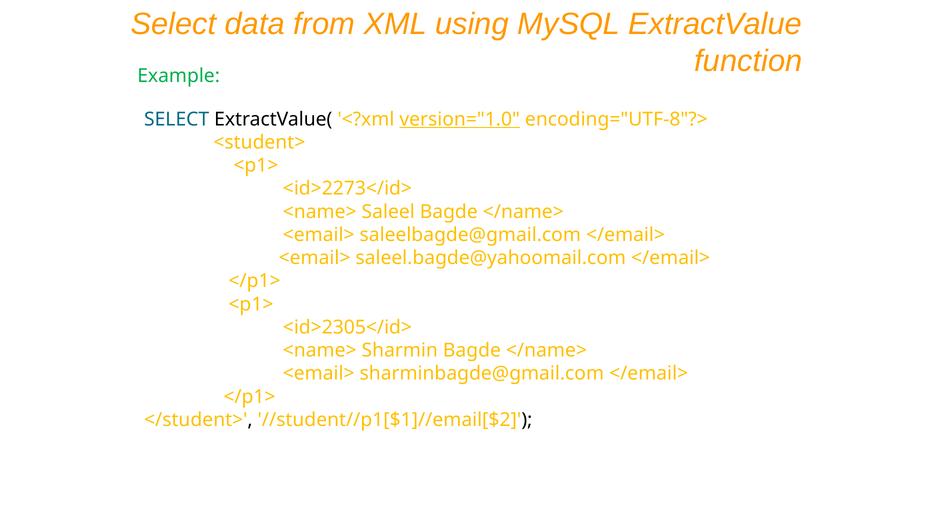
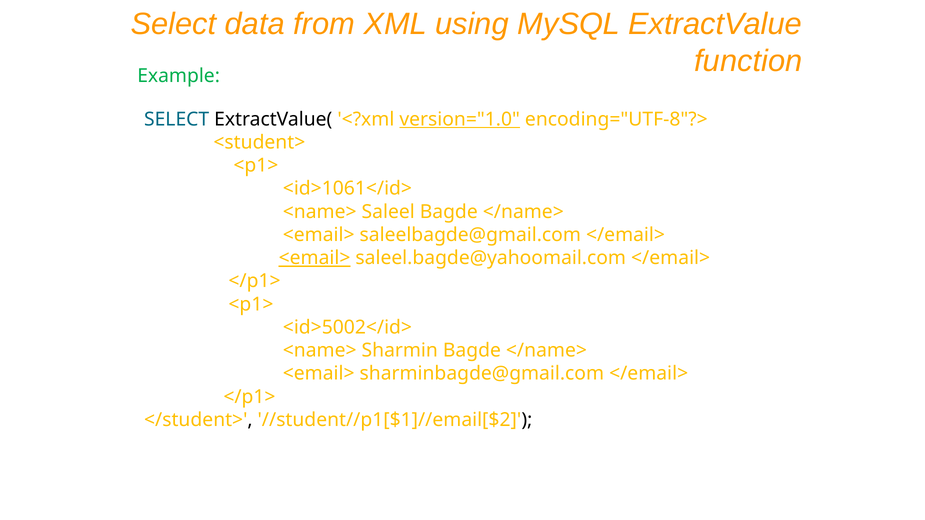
<id>2273</id>: <id>2273</id> -> <id>1061</id>
<email> at (315, 258) underline: none -> present
<id>2305</id>: <id>2305</id> -> <id>5002</id>
